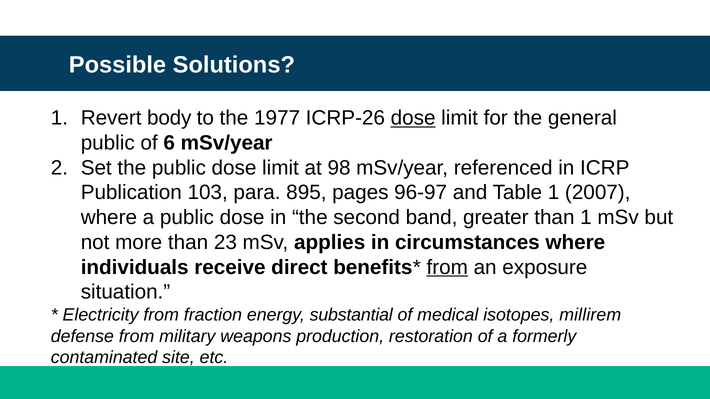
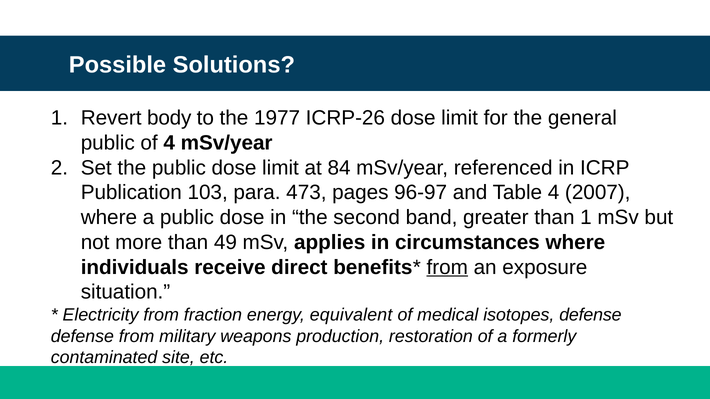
dose at (413, 118) underline: present -> none
of 6: 6 -> 4
98: 98 -> 84
895: 895 -> 473
Table 1: 1 -> 4
23: 23 -> 49
substantial: substantial -> equivalent
isotopes millirem: millirem -> defense
